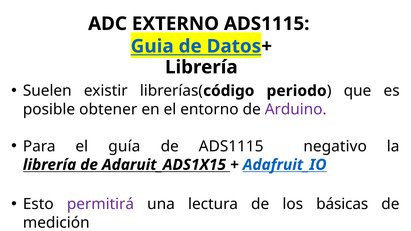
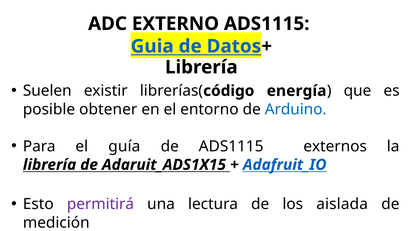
periodo: periodo -> energía
Arduino colour: purple -> blue
negativo: negativo -> externos
básicas: básicas -> aislada
